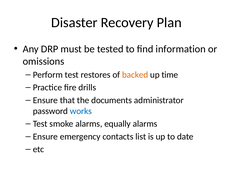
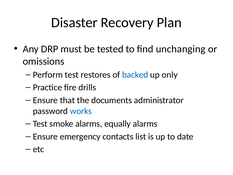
information: information -> unchanging
backed colour: orange -> blue
time: time -> only
